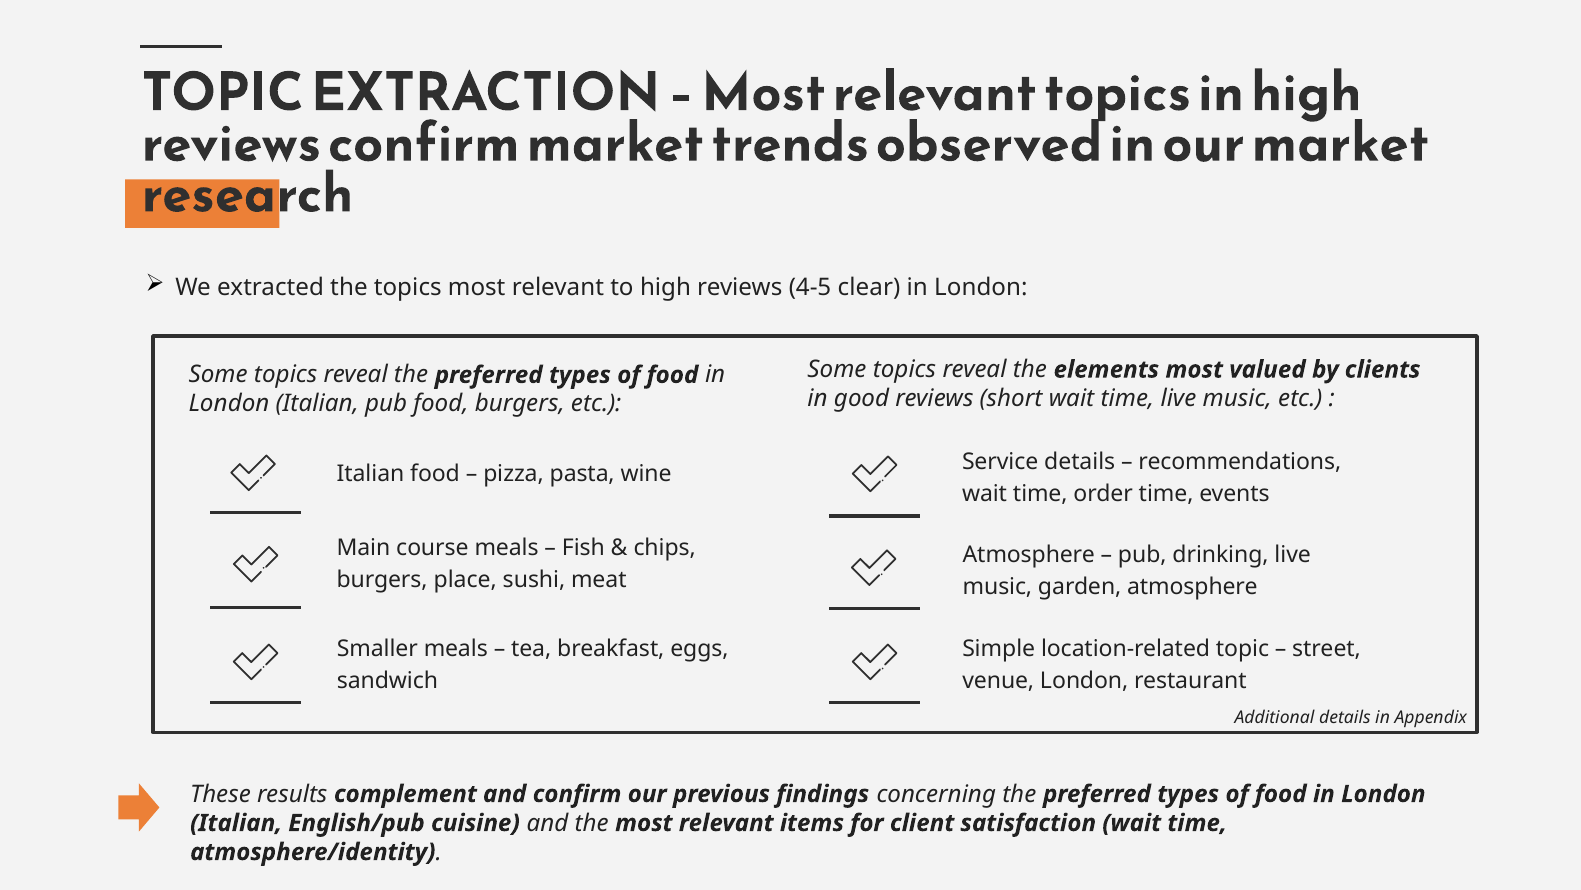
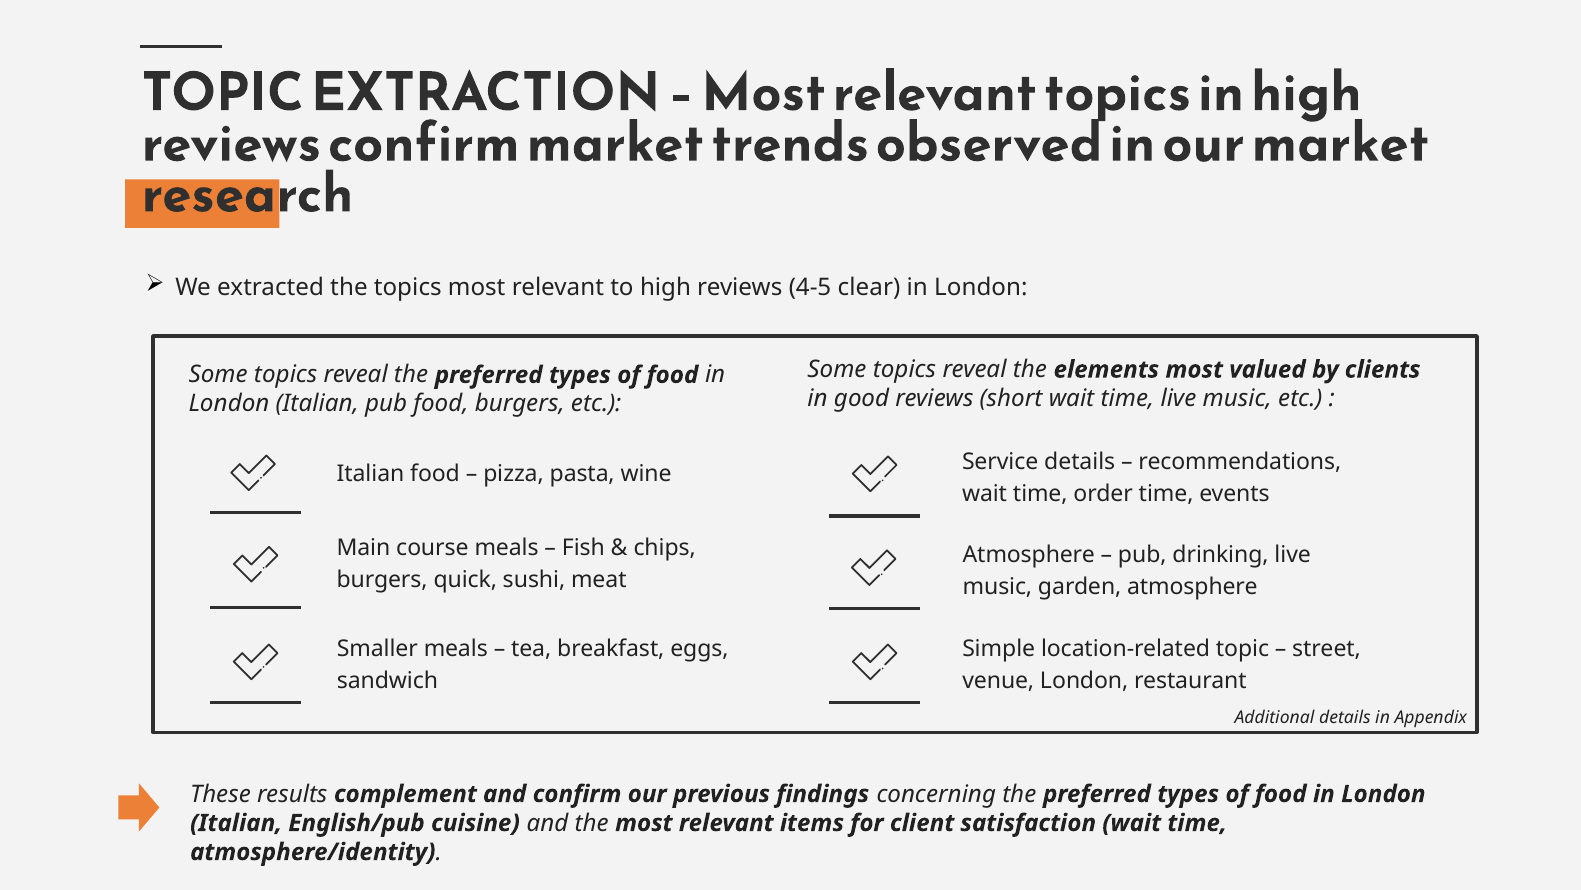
place: place -> quick
